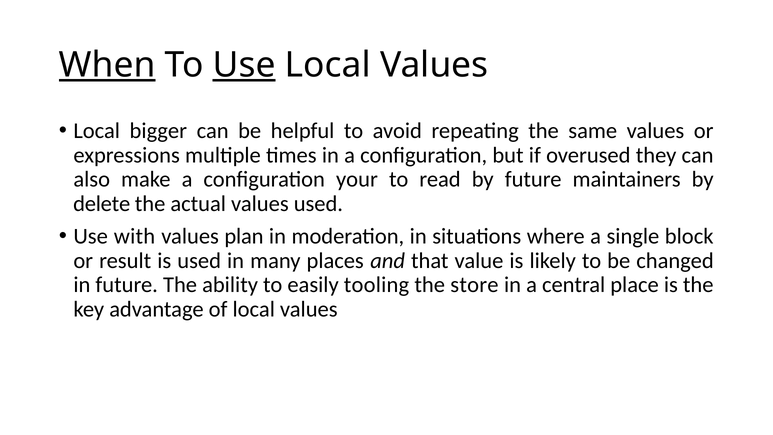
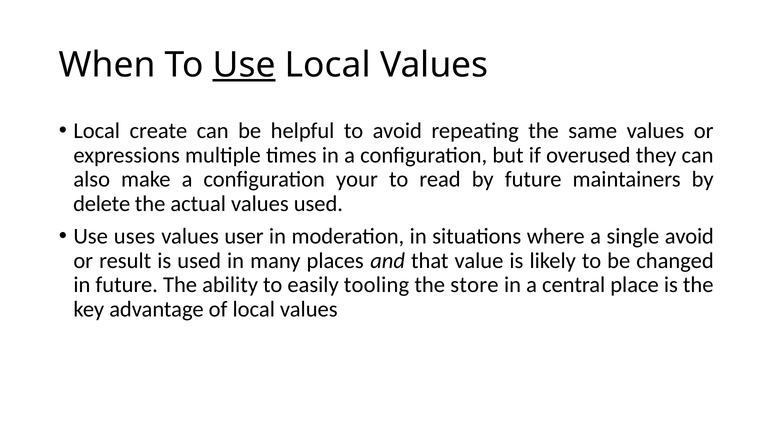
When underline: present -> none
bigger: bigger -> create
with: with -> uses
plan: plan -> user
single block: block -> avoid
